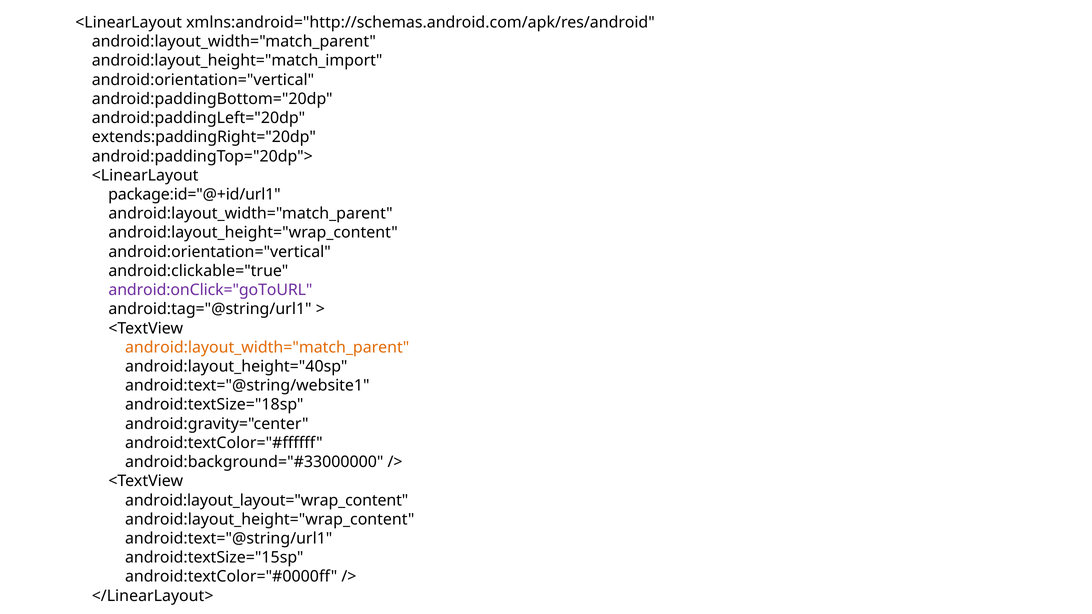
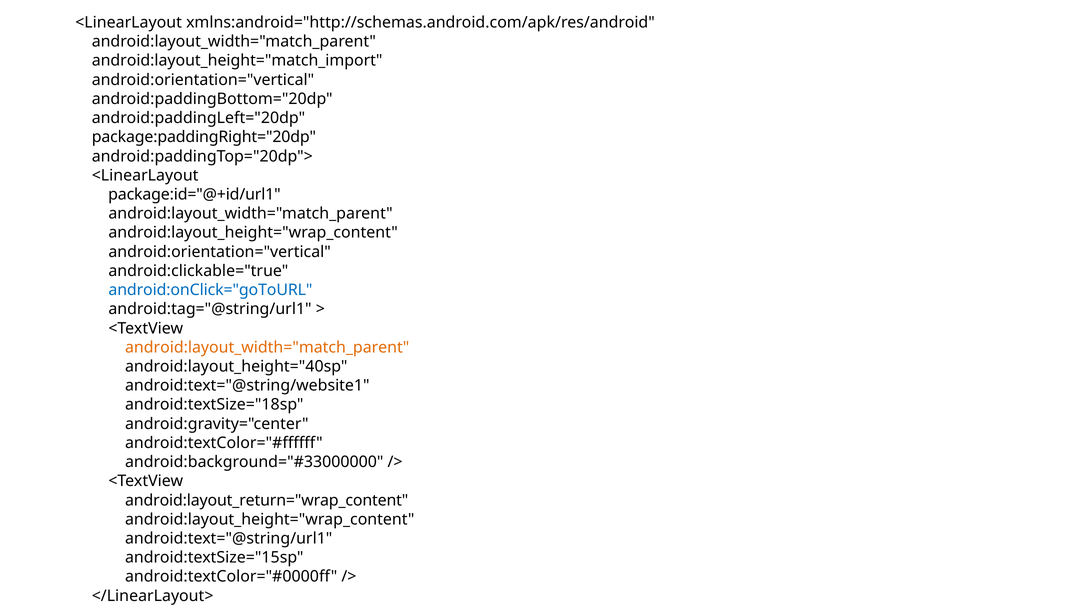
extends:paddingRight="20dp: extends:paddingRight="20dp -> package:paddingRight="20dp
android:onClick="goToURL colour: purple -> blue
android:layout_layout="wrap_content: android:layout_layout="wrap_content -> android:layout_return="wrap_content
